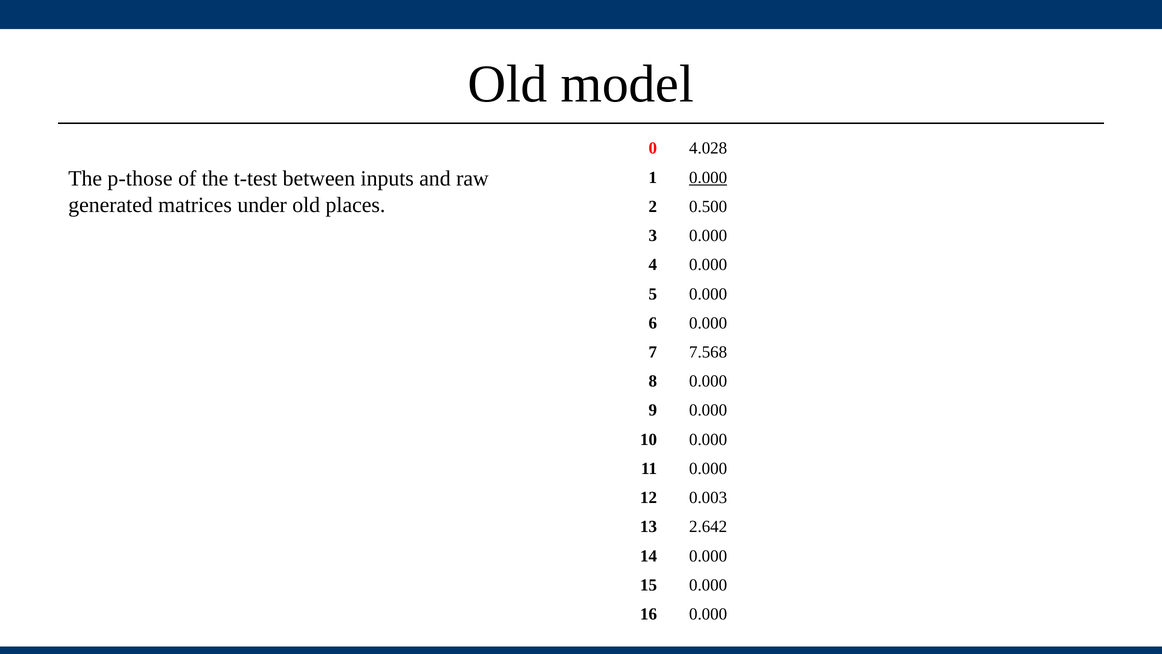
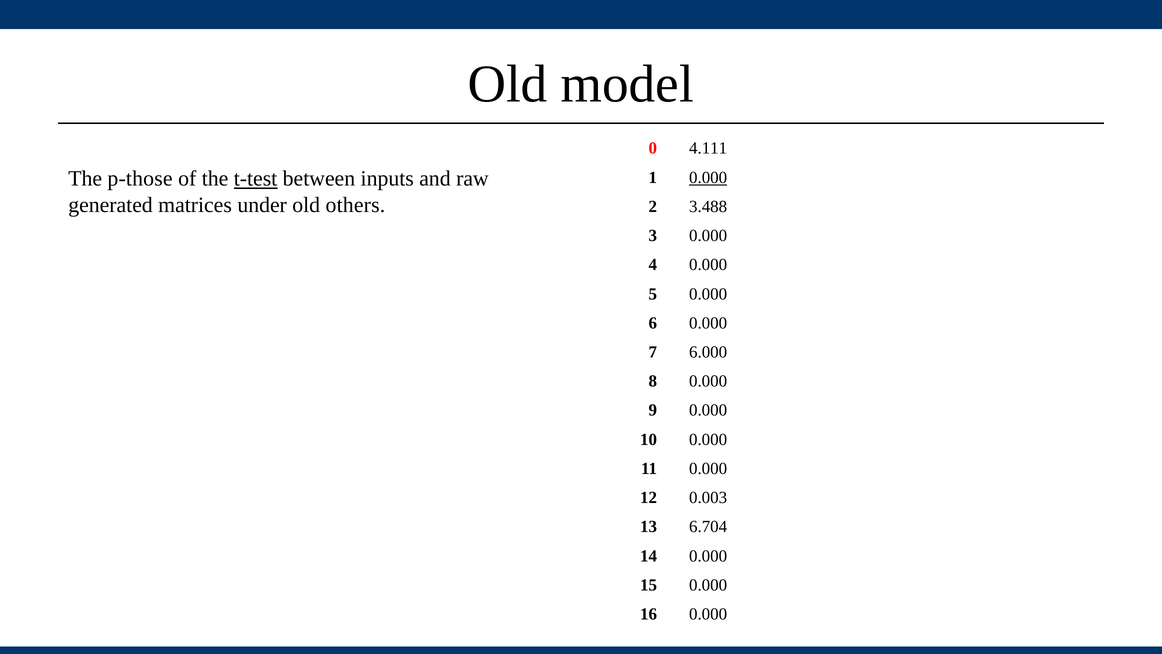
4.028: 4.028 -> 4.111
t-test underline: none -> present
places: places -> others
0.500: 0.500 -> 3.488
7.568: 7.568 -> 6.000
2.642: 2.642 -> 6.704
